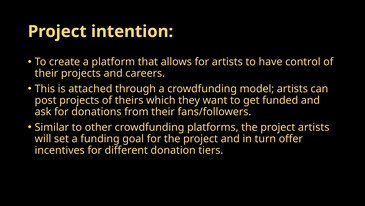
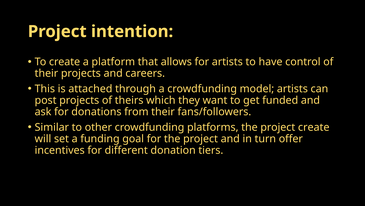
project artists: artists -> create
